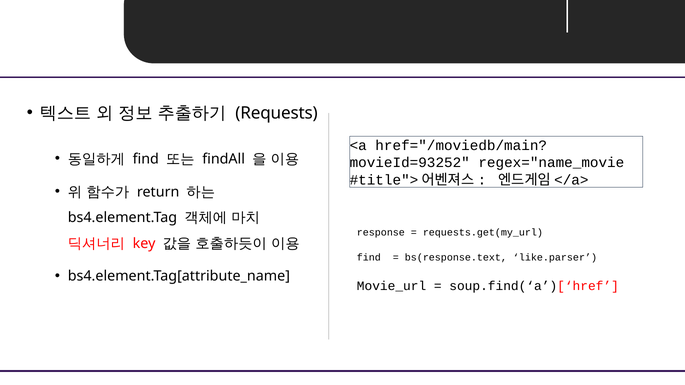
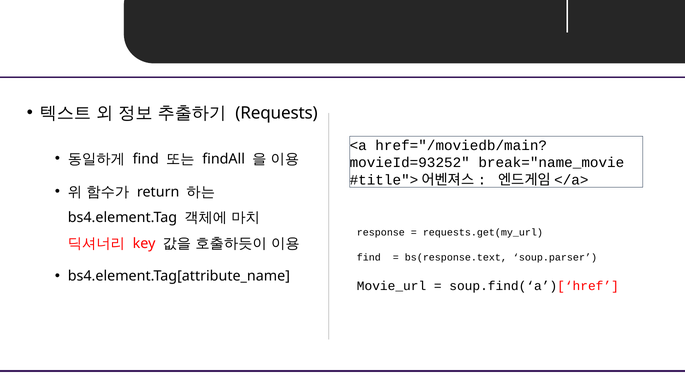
regex="name_movie: regex="name_movie -> break="name_movie
like.parser: like.parser -> soup.parser
